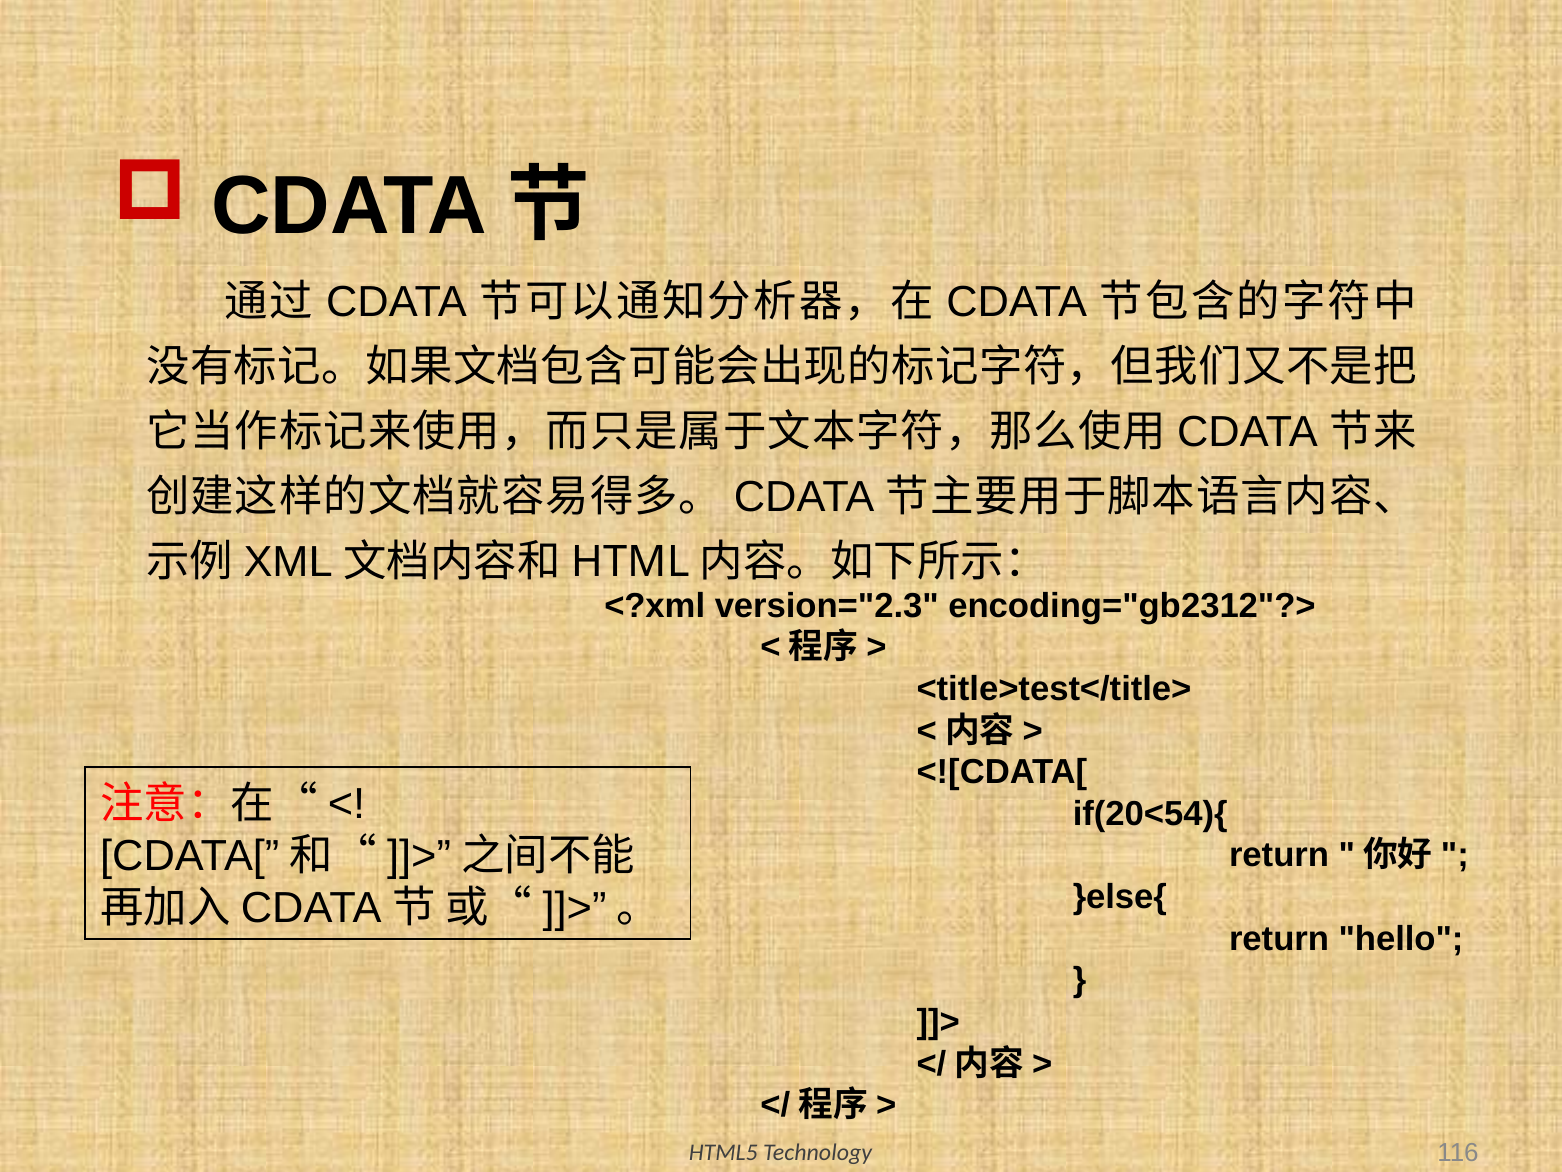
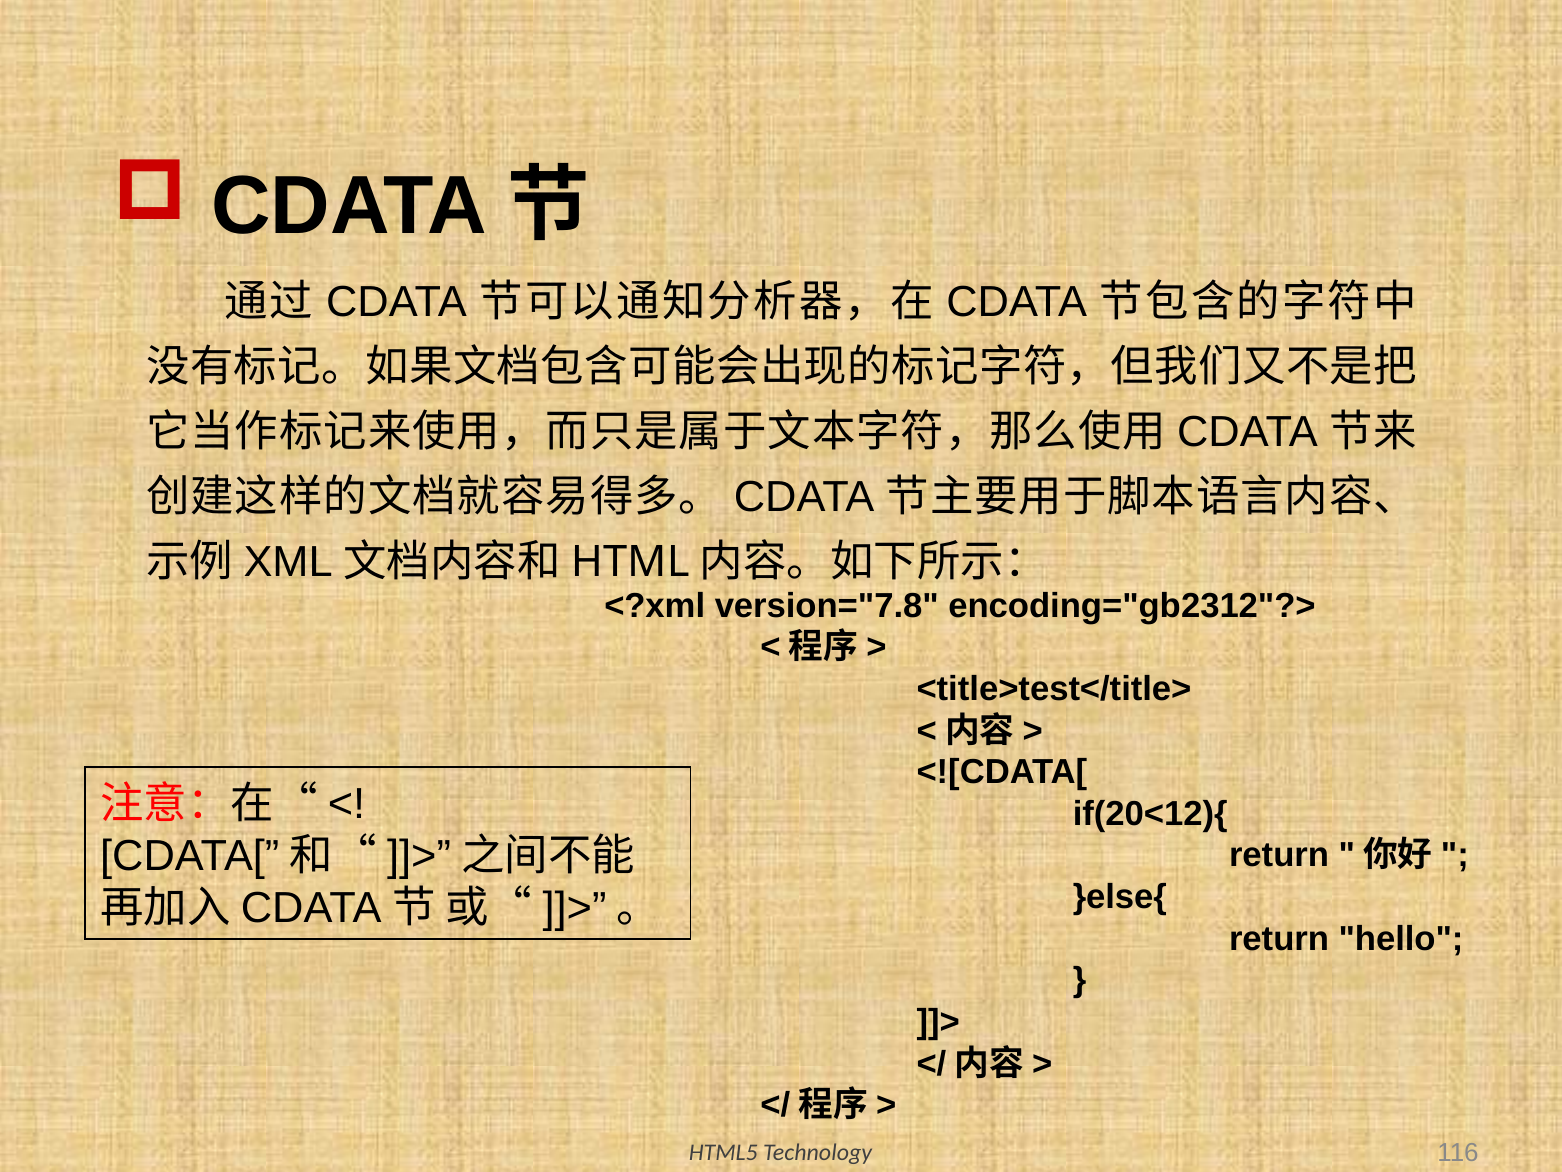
version="2.3: version="2.3 -> version="7.8
if(20<54){: if(20<54){ -> if(20<12){
